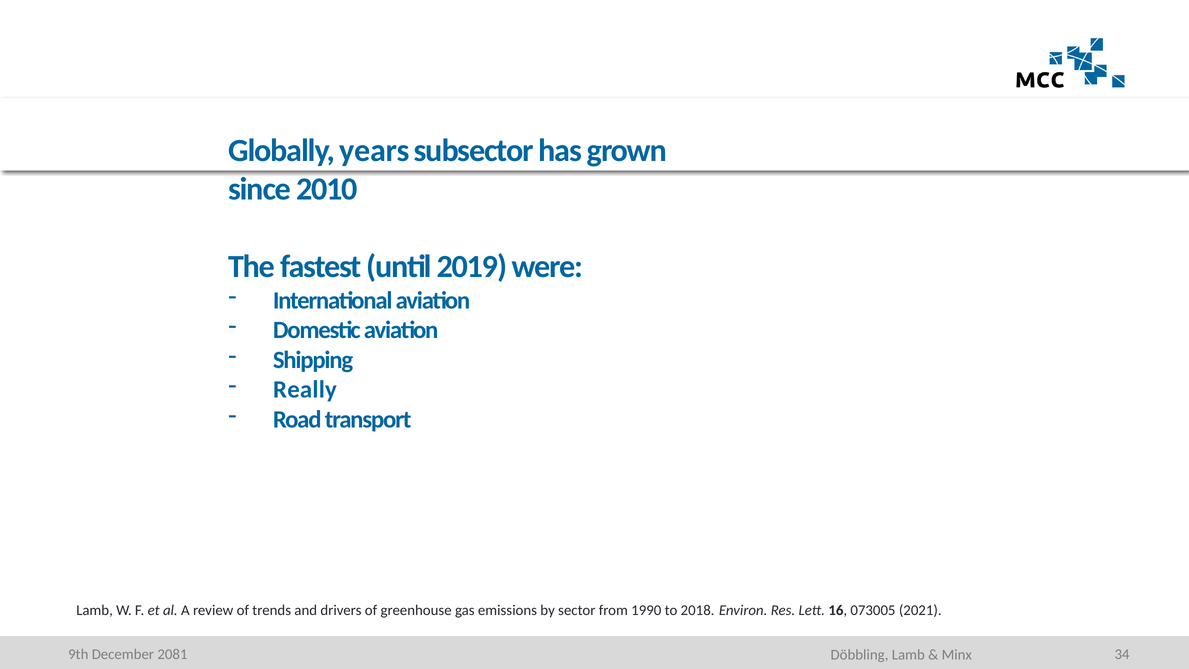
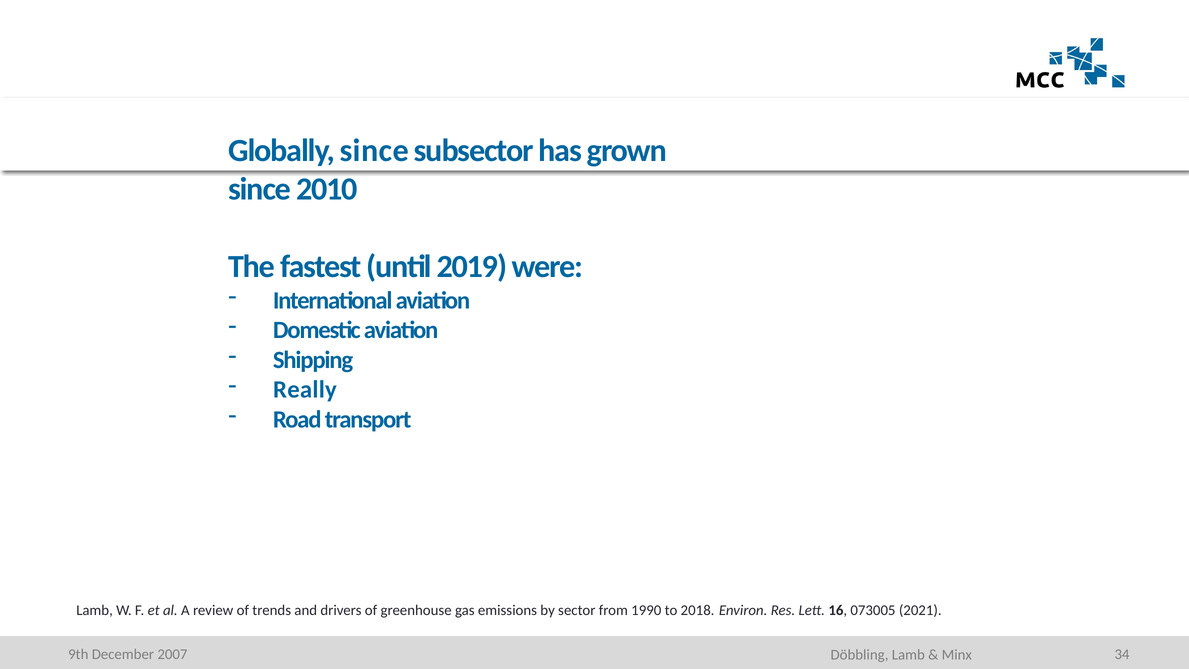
Globally years: years -> since
2081: 2081 -> 2007
